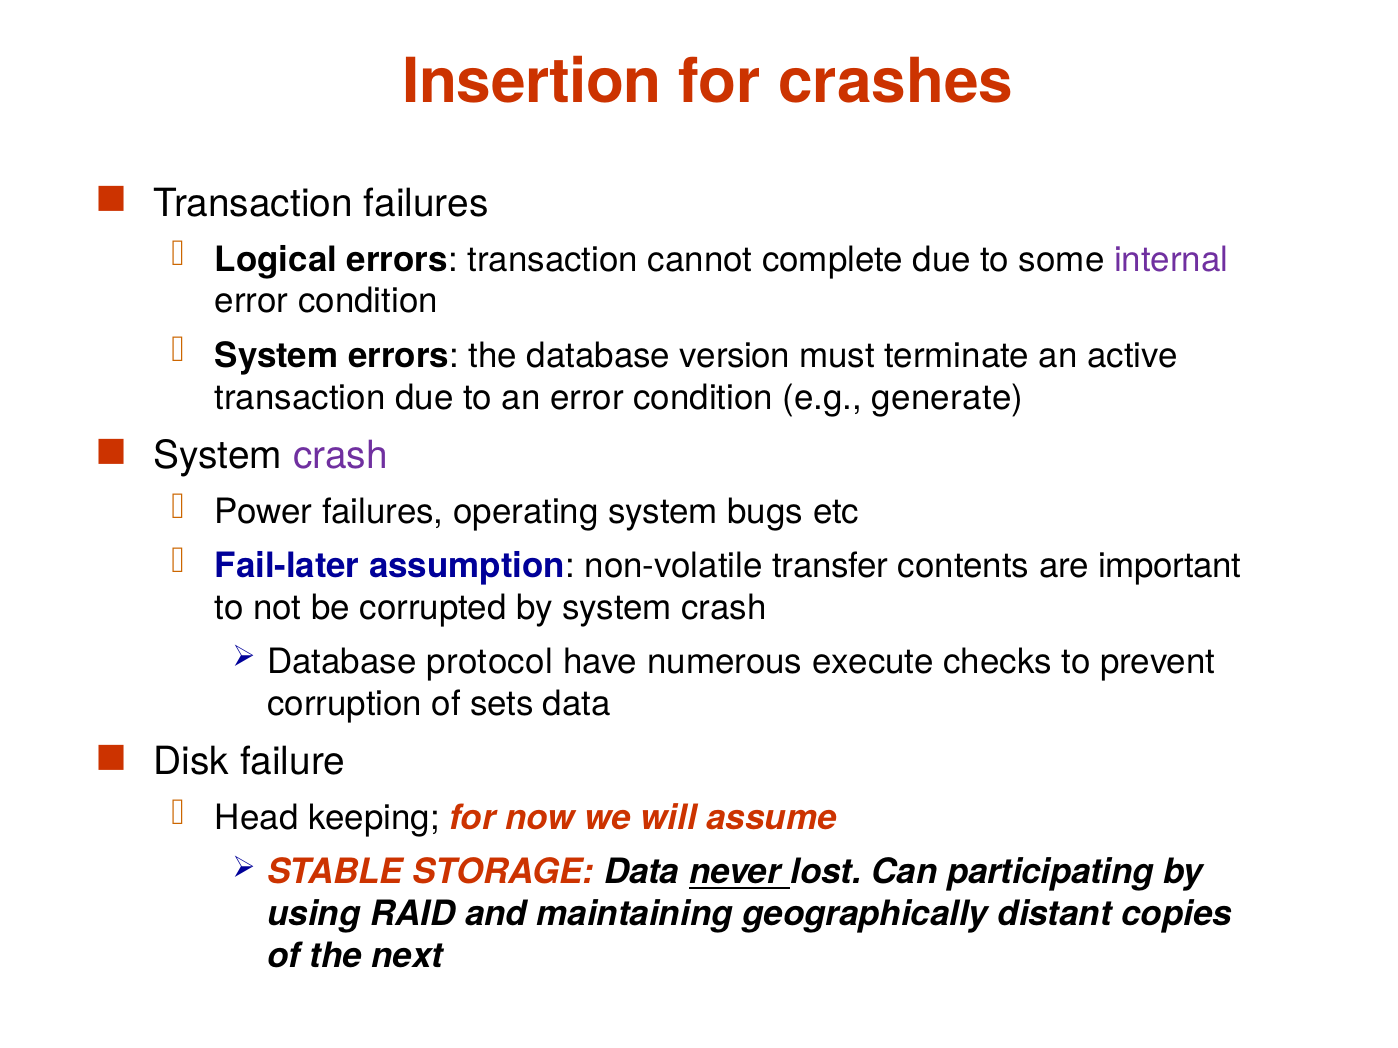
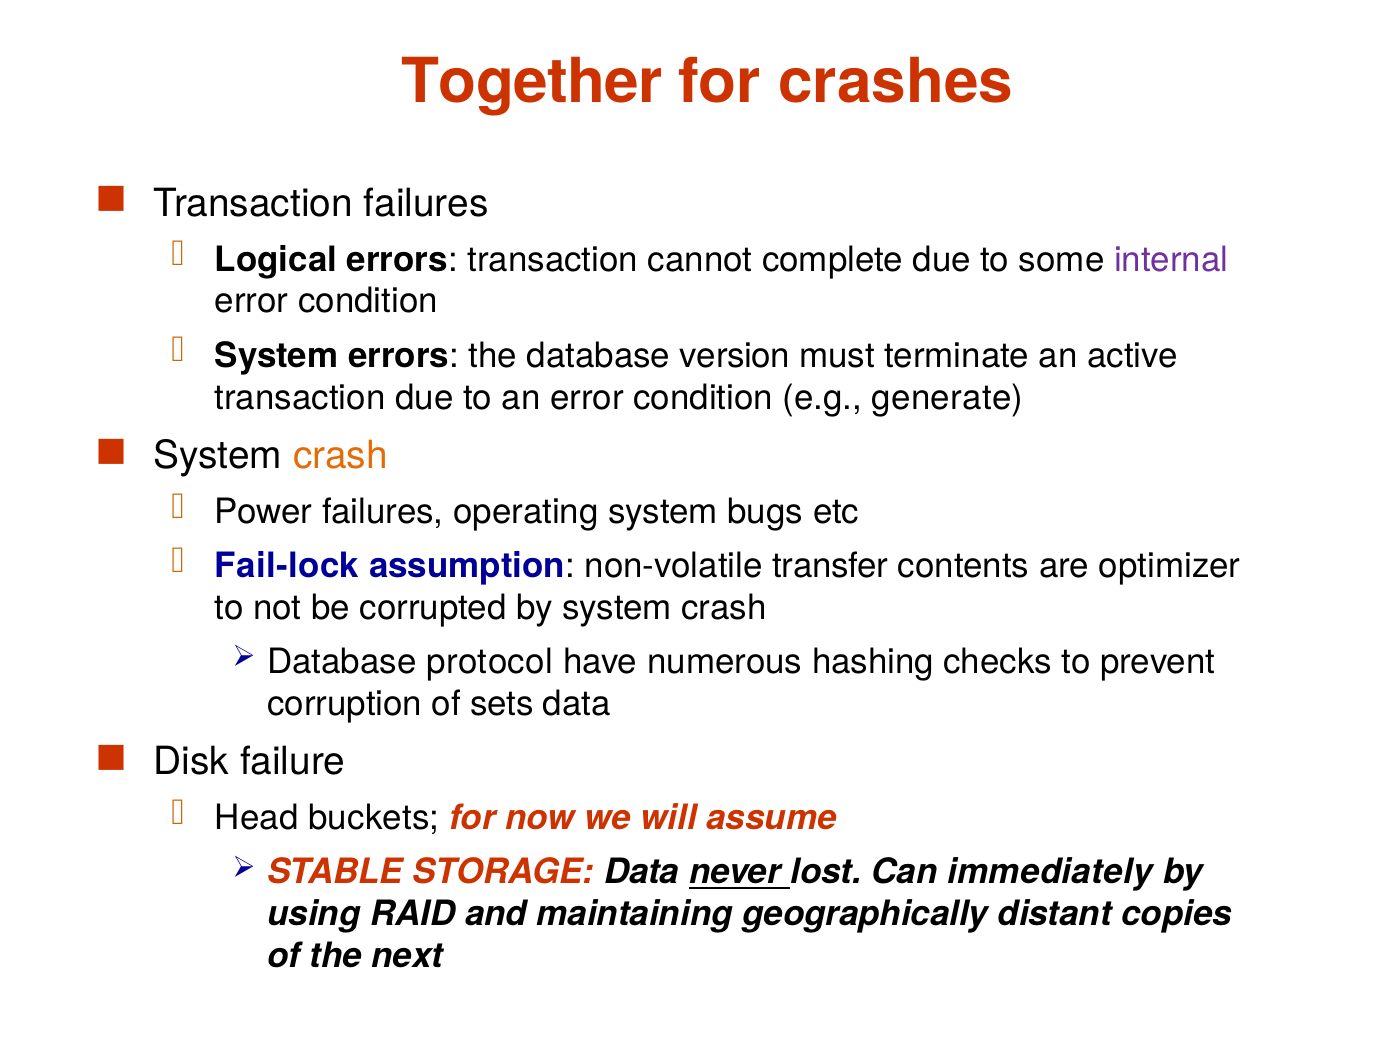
Insertion: Insertion -> Together
crash at (341, 456) colour: purple -> orange
Fail-later: Fail-later -> Fail-lock
important: important -> optimizer
execute: execute -> hashing
keeping: keeping -> buckets
participating: participating -> immediately
